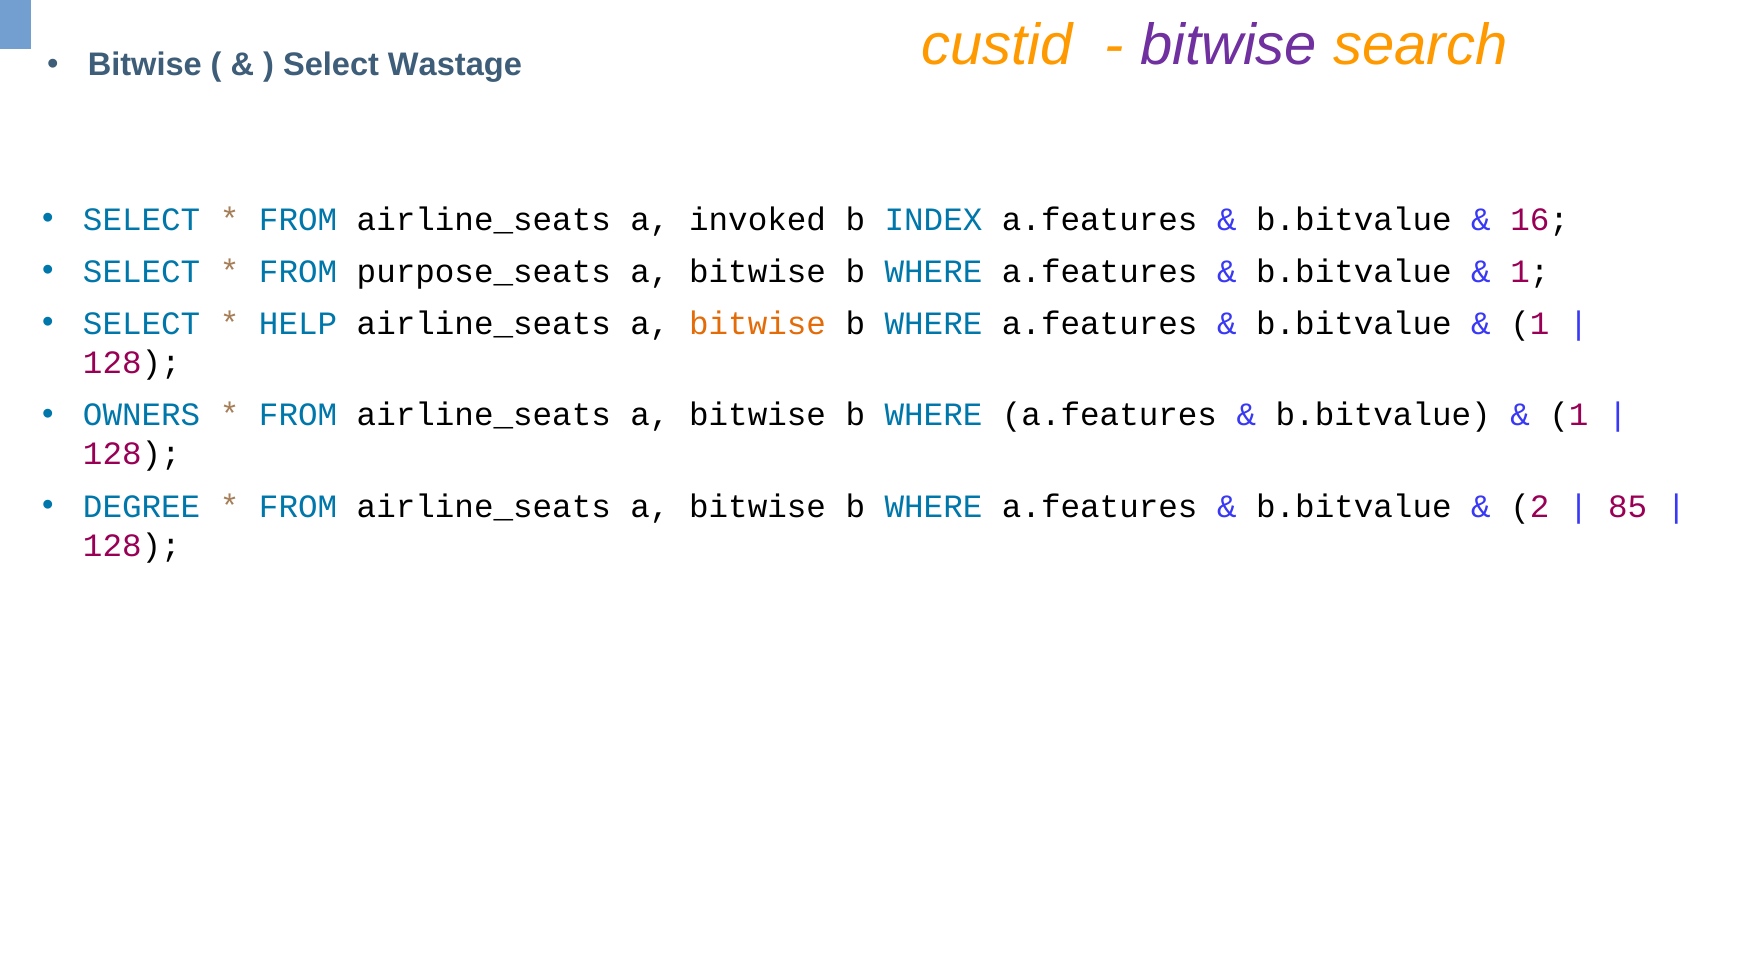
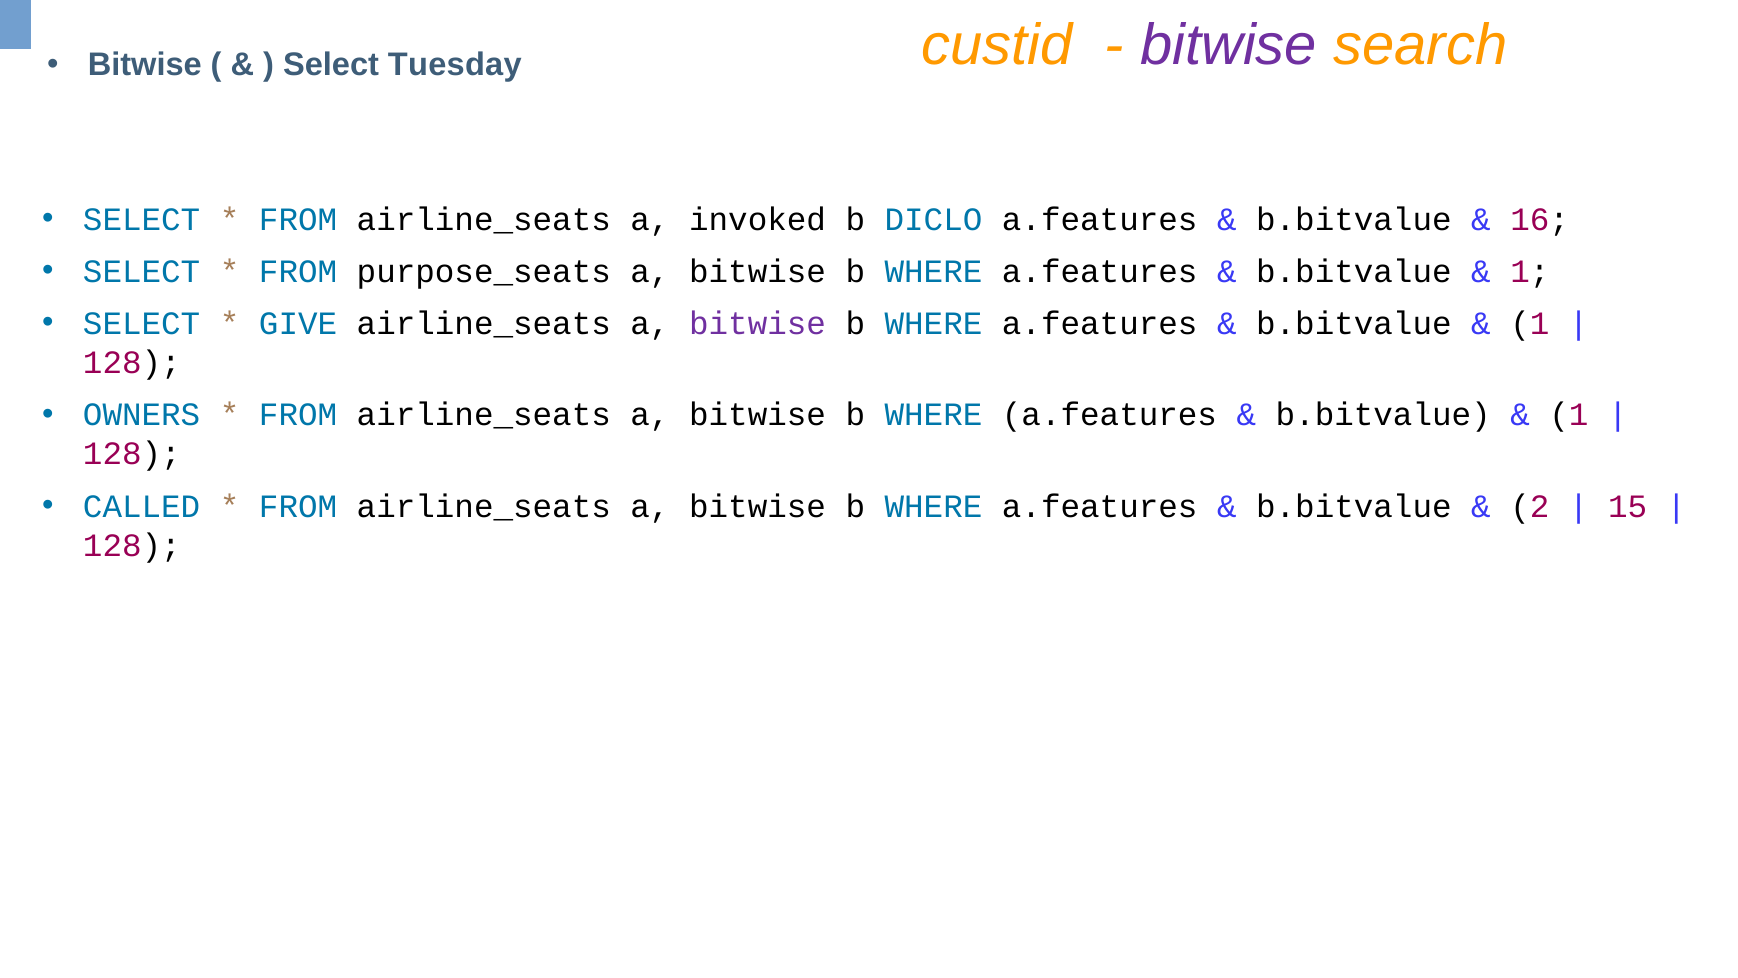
Wastage: Wastage -> Tuesday
INDEX: INDEX -> DICLO
HELP: HELP -> GIVE
bitwise at (758, 324) colour: orange -> purple
DEGREE: DEGREE -> CALLED
85: 85 -> 15
